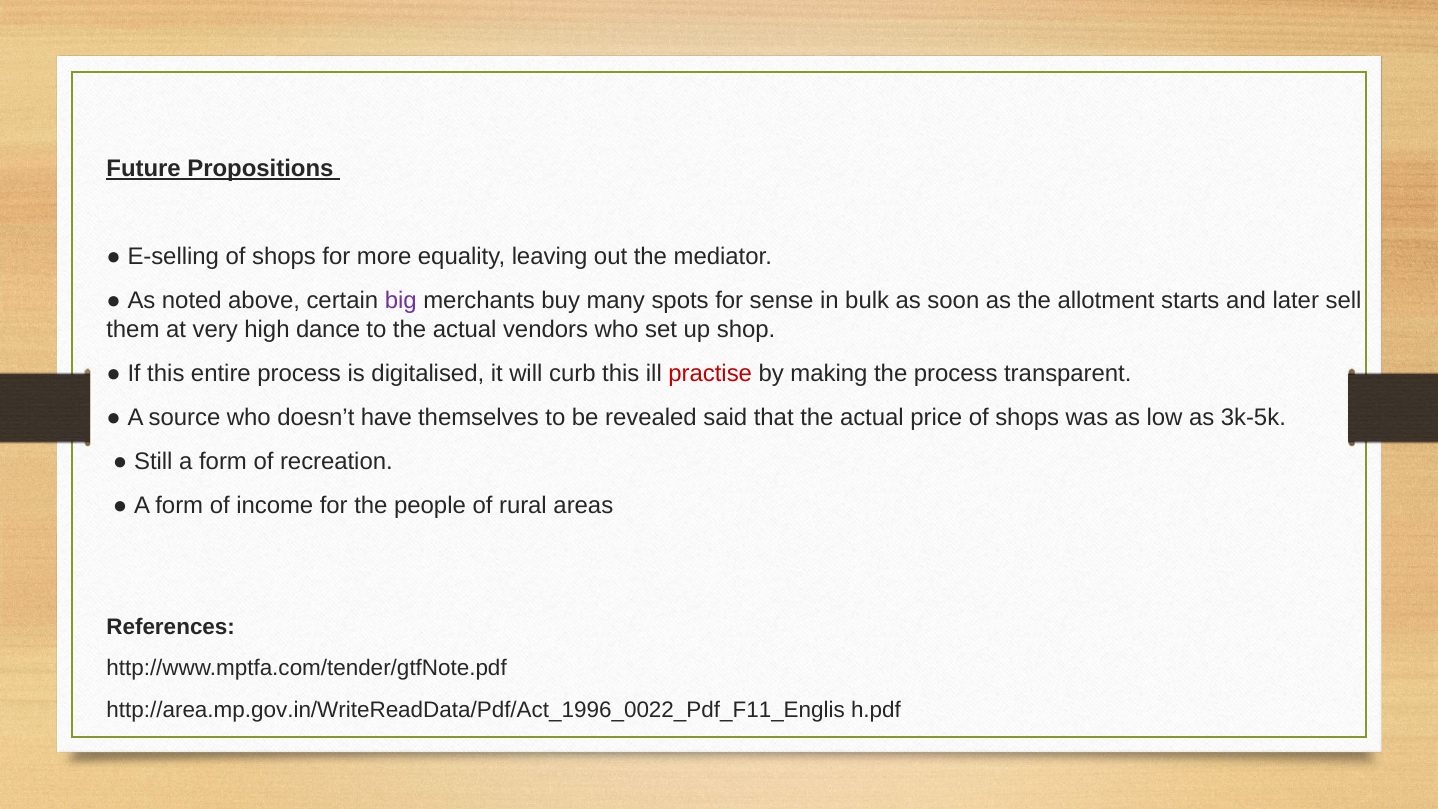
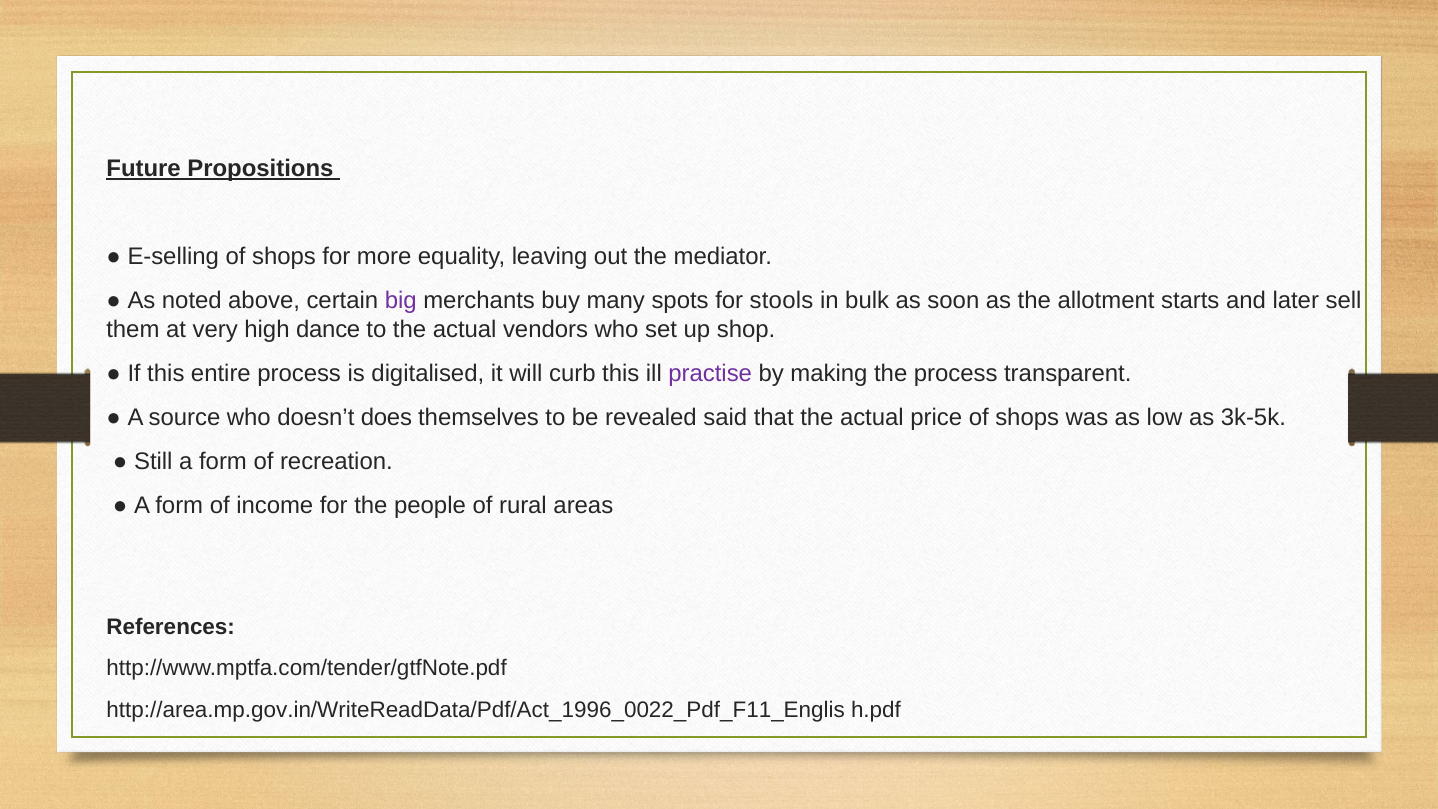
sense: sense -> stools
practise colour: red -> purple
have: have -> does
